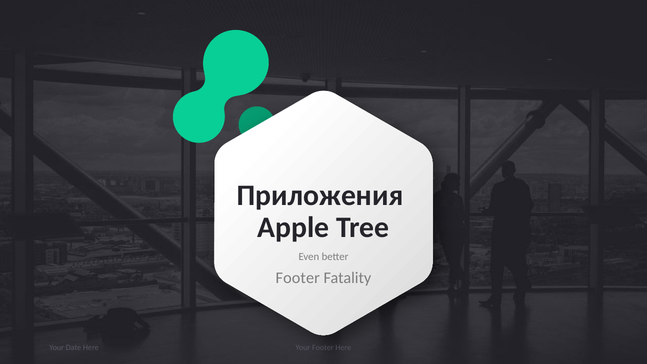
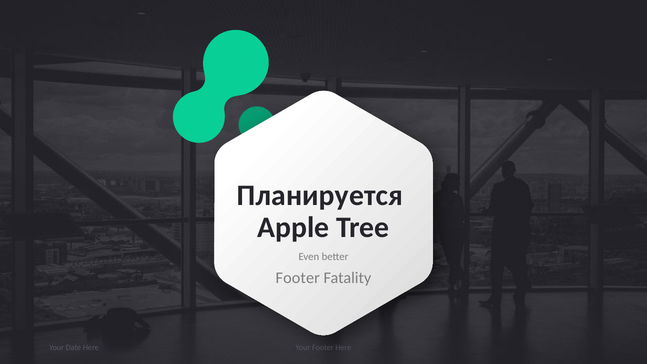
Приложения: Приложения -> Планируется
